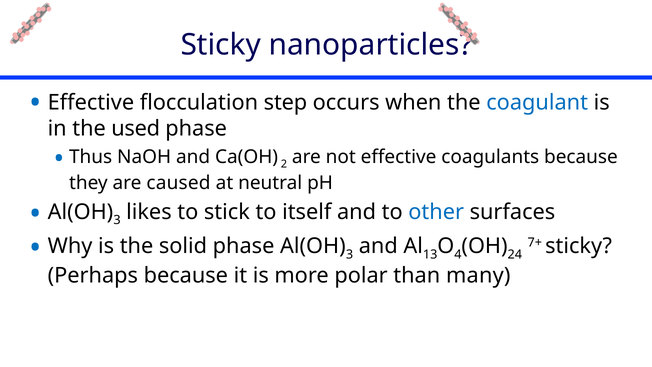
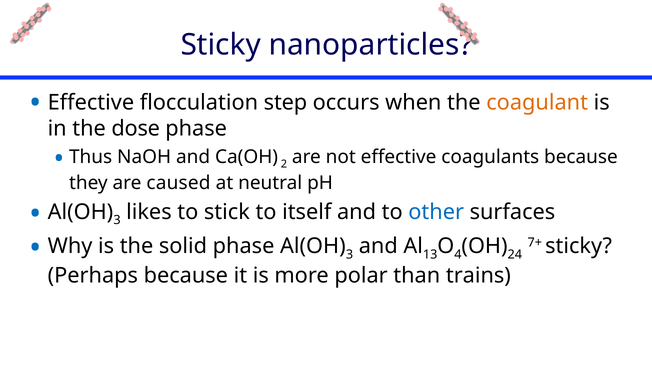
coagulant colour: blue -> orange
used: used -> dose
many: many -> trains
